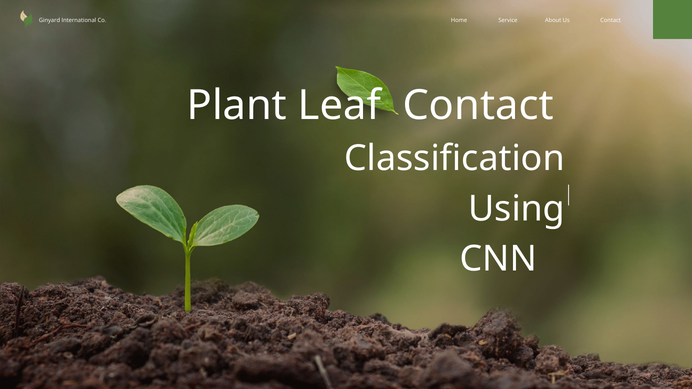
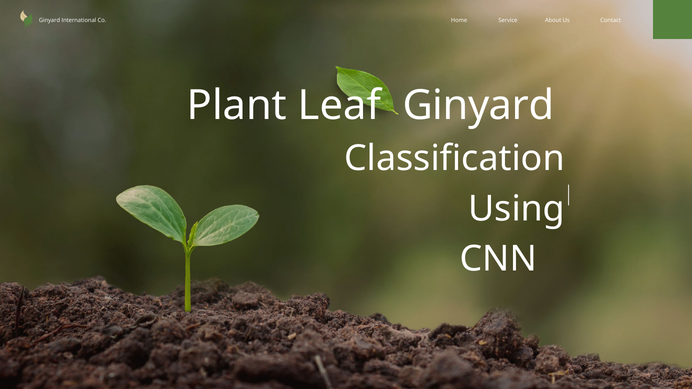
Leaf Contact: Contact -> Ginyard
